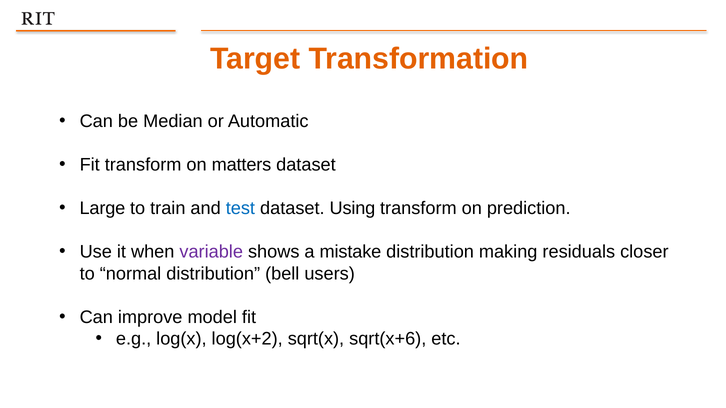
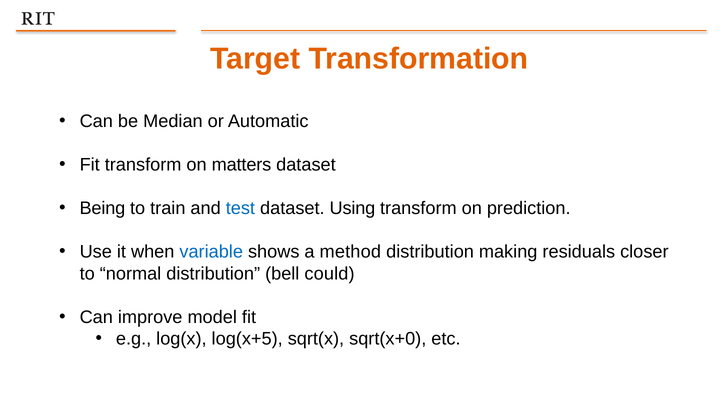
Large: Large -> Being
variable colour: purple -> blue
mistake: mistake -> method
users: users -> could
log(x+2: log(x+2 -> log(x+5
sqrt(x+6: sqrt(x+6 -> sqrt(x+0
